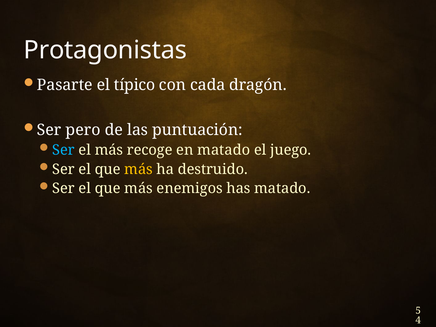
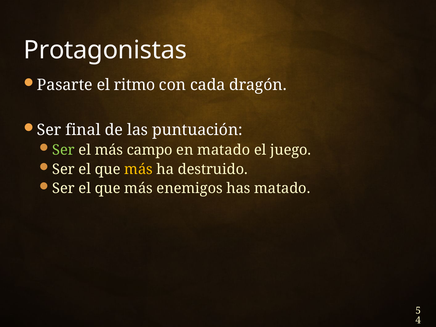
típico: típico -> ritmo
pero: pero -> final
Ser at (64, 150) colour: light blue -> light green
recoge: recoge -> campo
